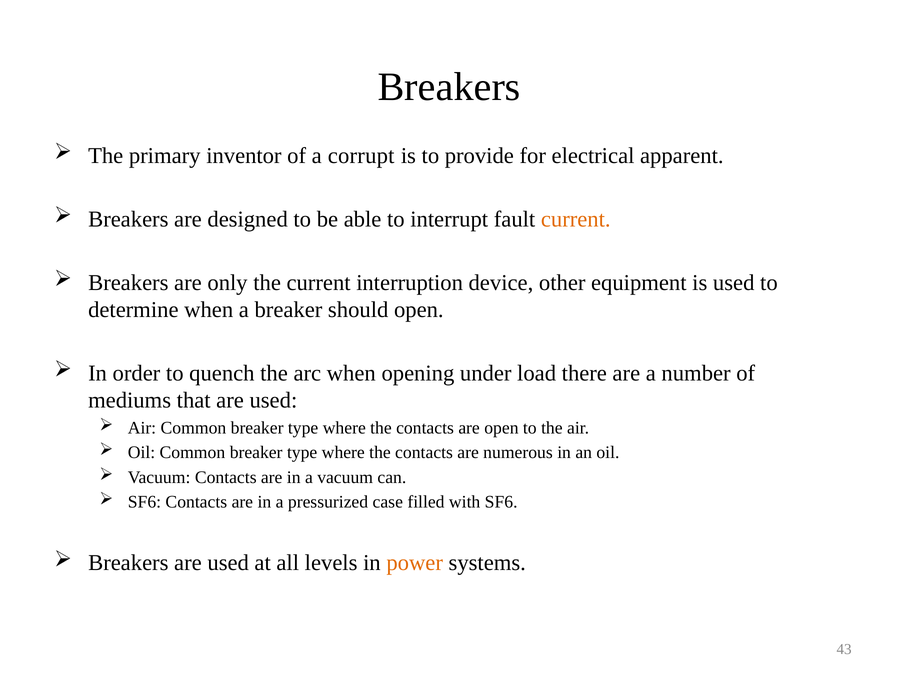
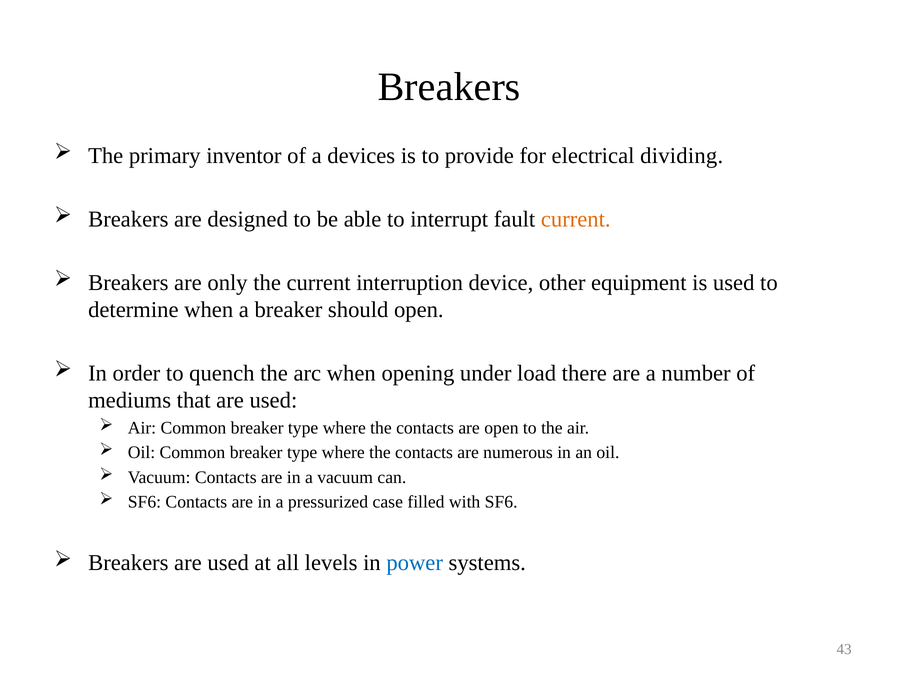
corrupt: corrupt -> devices
apparent: apparent -> dividing
power colour: orange -> blue
